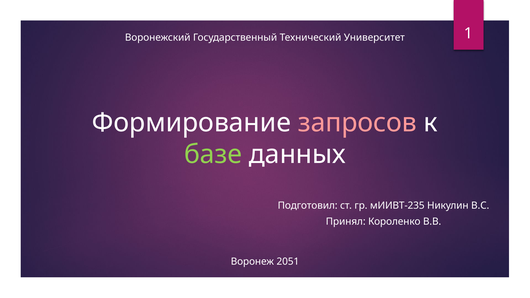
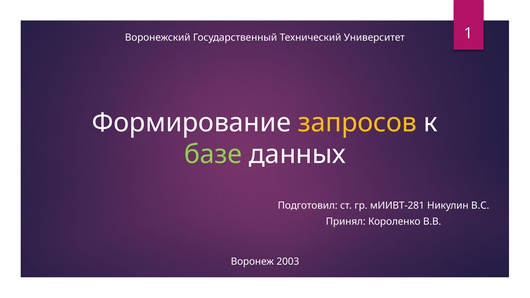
запросов colour: pink -> yellow
мИИВТ-235: мИИВТ-235 -> мИИВТ-281
2051: 2051 -> 2003
